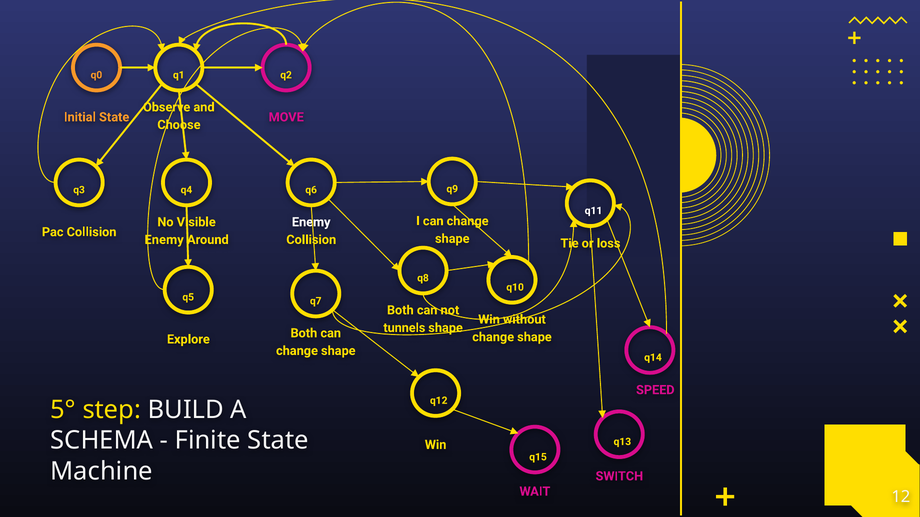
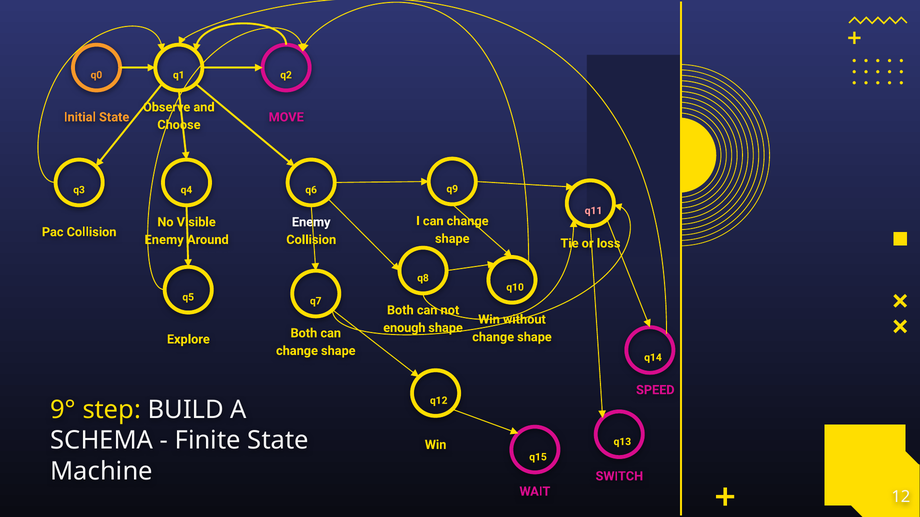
q11 colour: white -> pink
tunnels: tunnels -> enough
5°: 5° -> 9°
